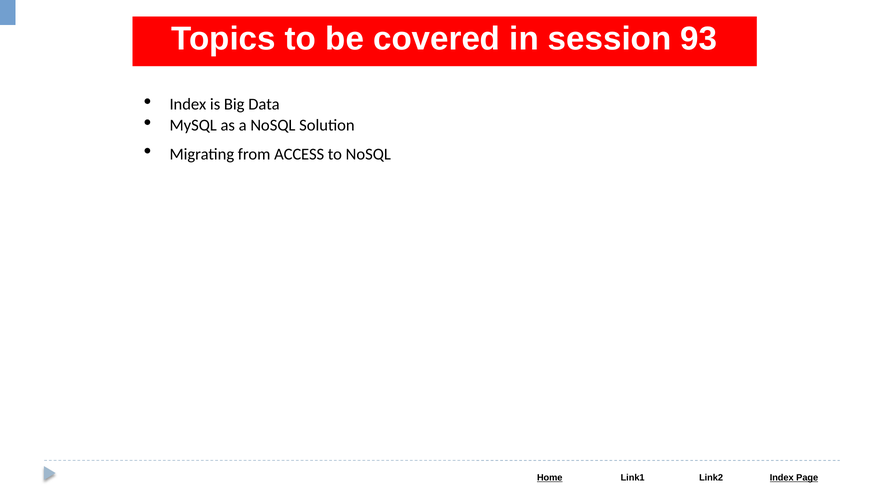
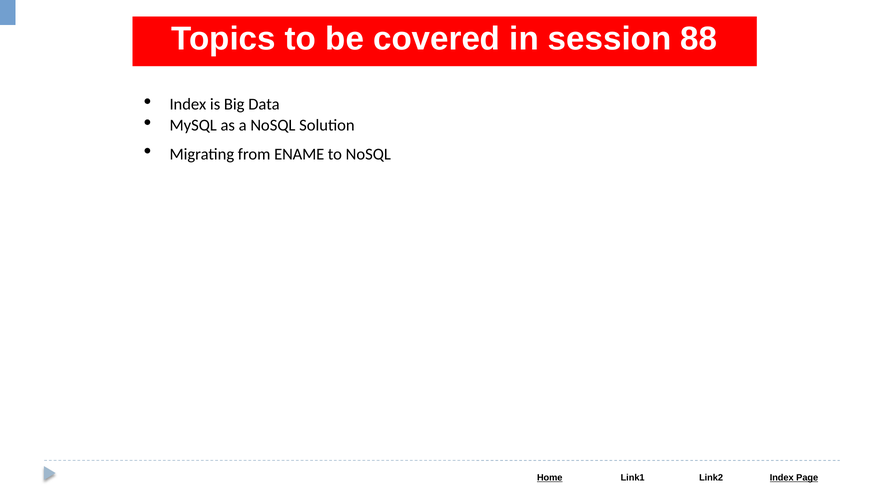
93: 93 -> 88
ACCESS: ACCESS -> ENAME
